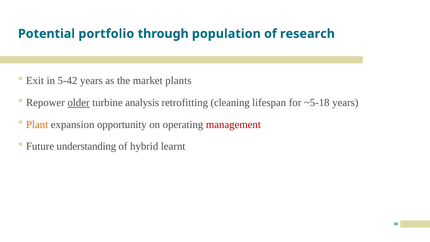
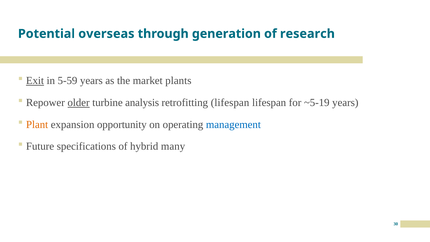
portfolio: portfolio -> overseas
population: population -> generation
Exit underline: none -> present
5-42: 5-42 -> 5-59
retrofitting cleaning: cleaning -> lifespan
~5-18: ~5-18 -> ~5-19
management colour: red -> blue
understanding: understanding -> specifications
learnt: learnt -> many
